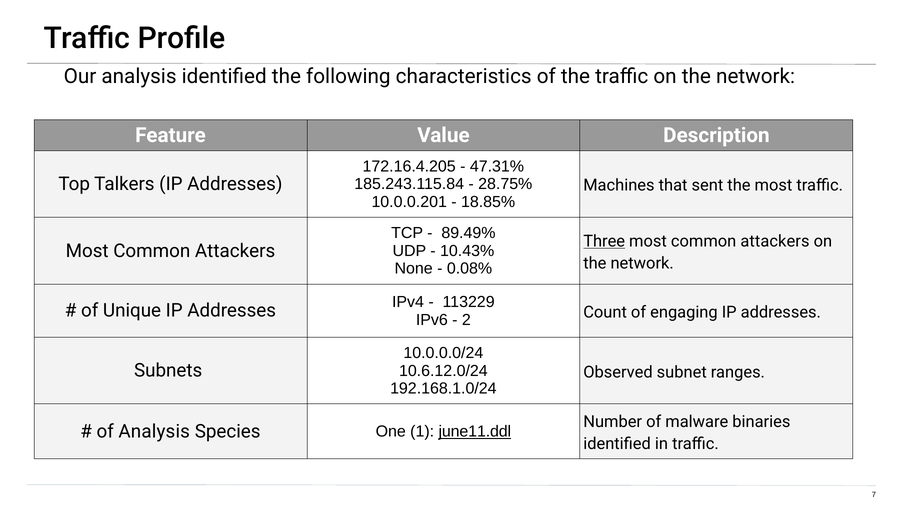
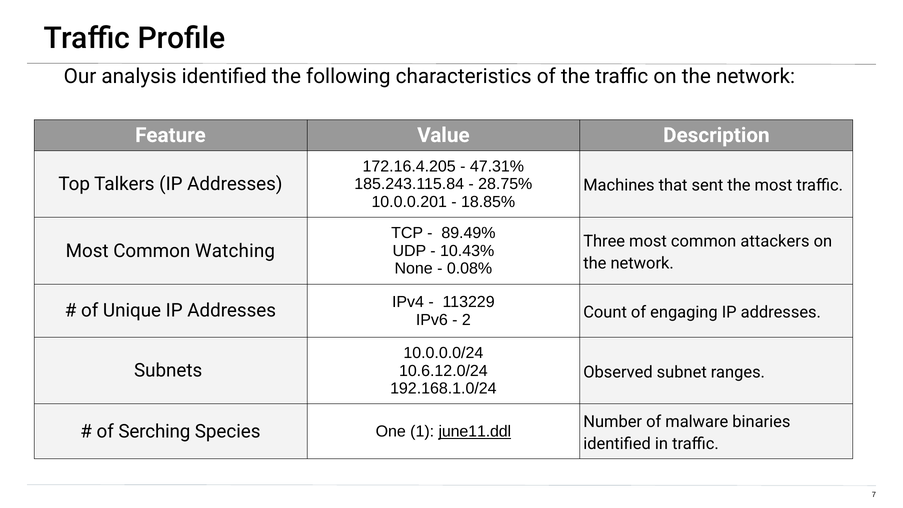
Three underline: present -> none
Attackers at (235, 251): Attackers -> Watching
of Analysis: Analysis -> Serching
